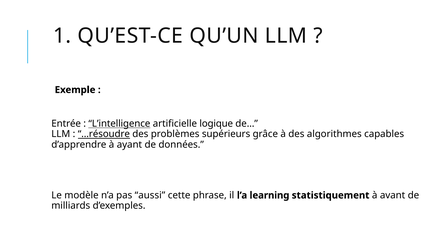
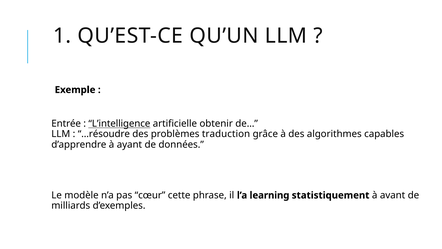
logique: logique -> obtenir
…résoudre underline: present -> none
supérieurs: supérieurs -> traduction
aussi: aussi -> cœur
